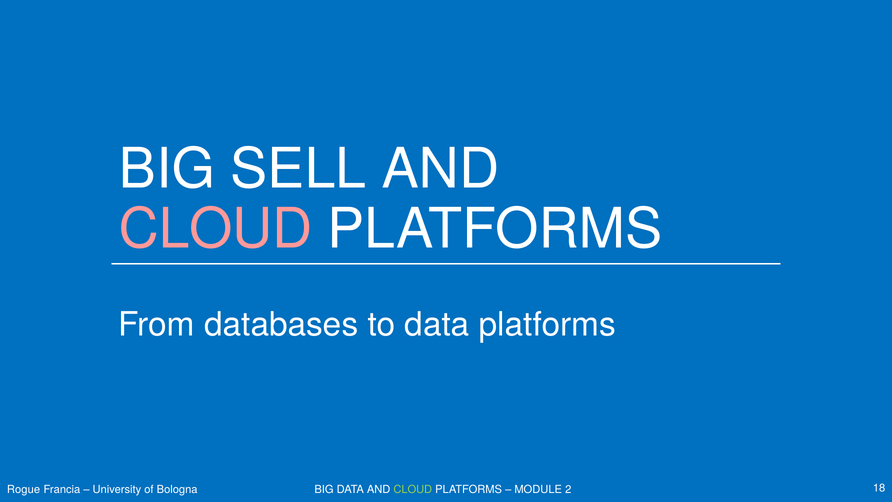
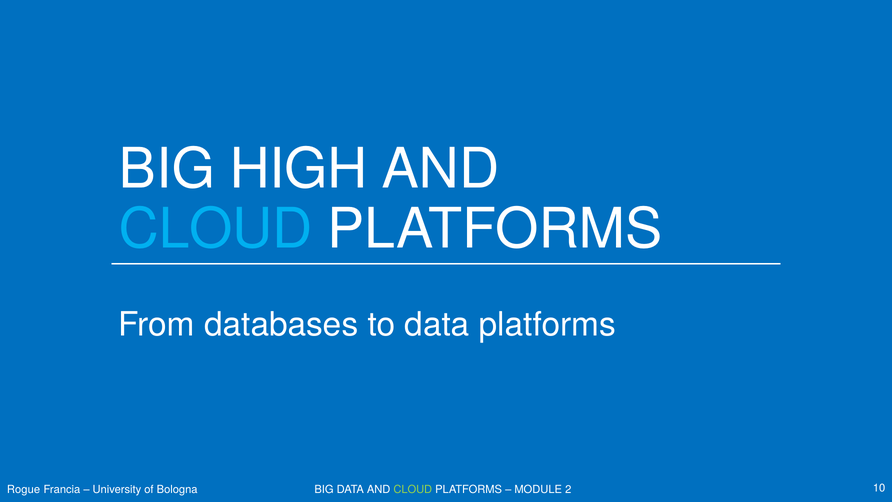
SELL: SELL -> HIGH
CLOUD at (216, 229) colour: pink -> light blue
18: 18 -> 10
